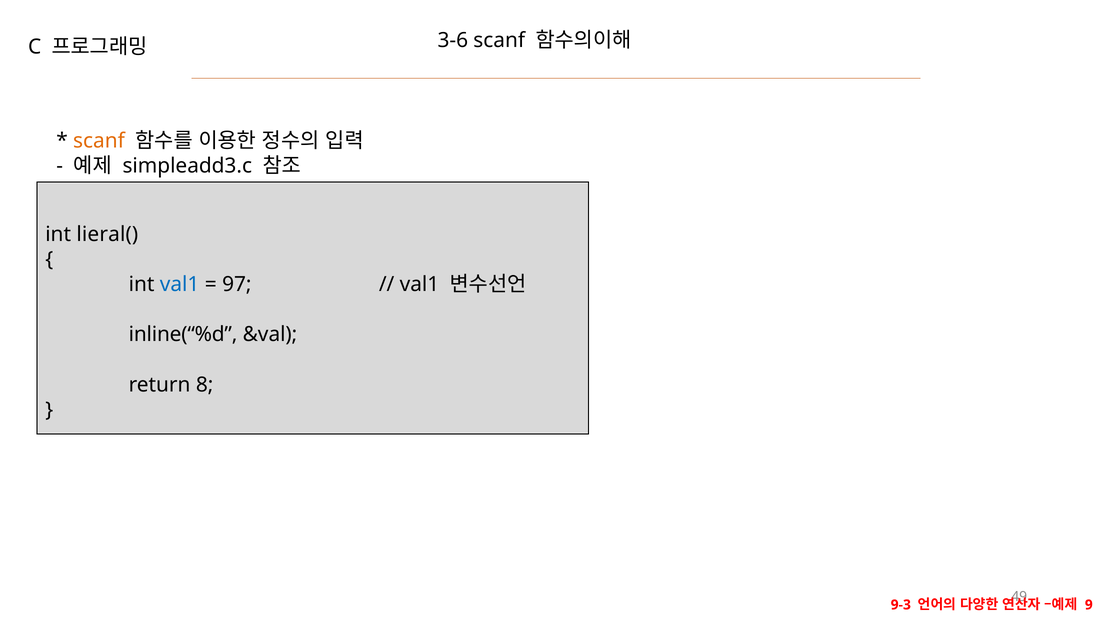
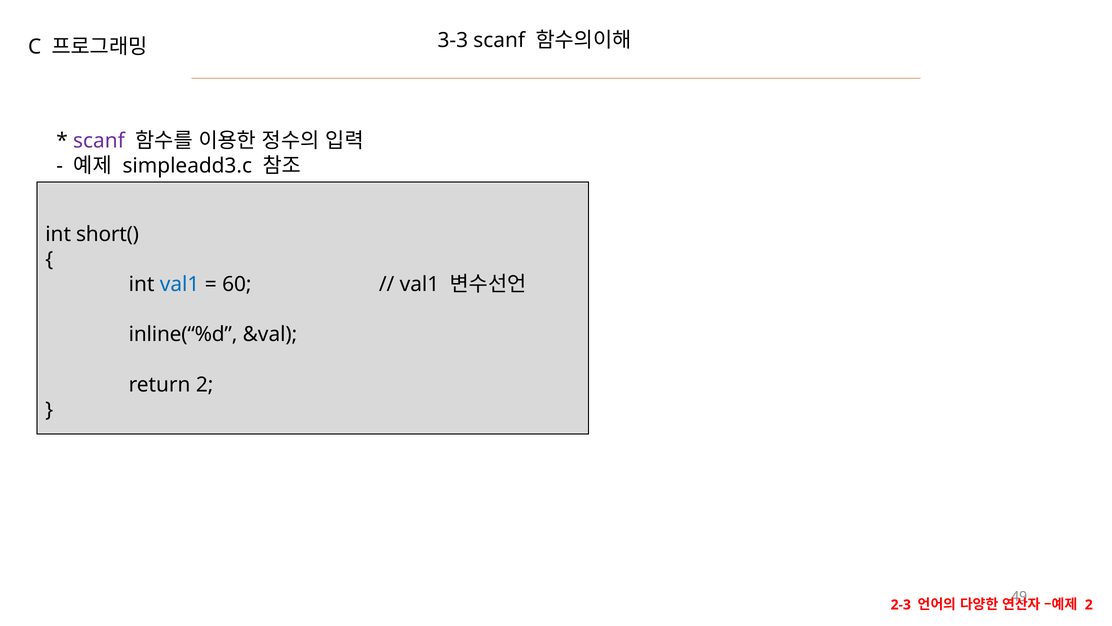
3-6: 3-6 -> 3-3
scanf at (99, 141) colour: orange -> purple
lieral(: lieral( -> short(
97: 97 -> 60
return 8: 8 -> 2
9-3: 9-3 -> 2-3
9 at (1089, 604): 9 -> 2
